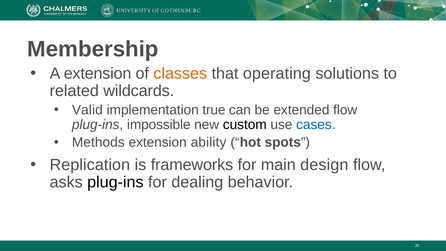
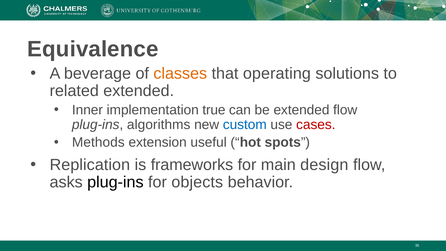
Membership: Membership -> Equivalence
A extension: extension -> beverage
related wildcards: wildcards -> extended
Valid: Valid -> Inner
impossible: impossible -> algorithms
custom colour: black -> blue
cases colour: blue -> red
ability: ability -> useful
dealing: dealing -> objects
